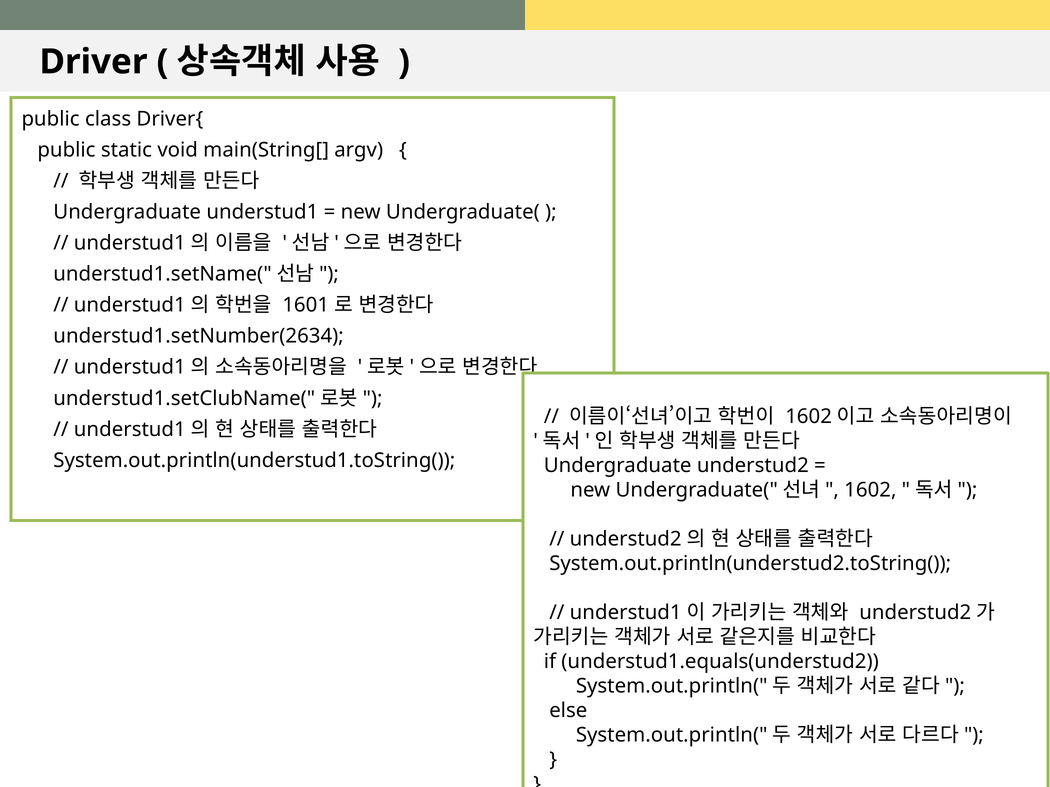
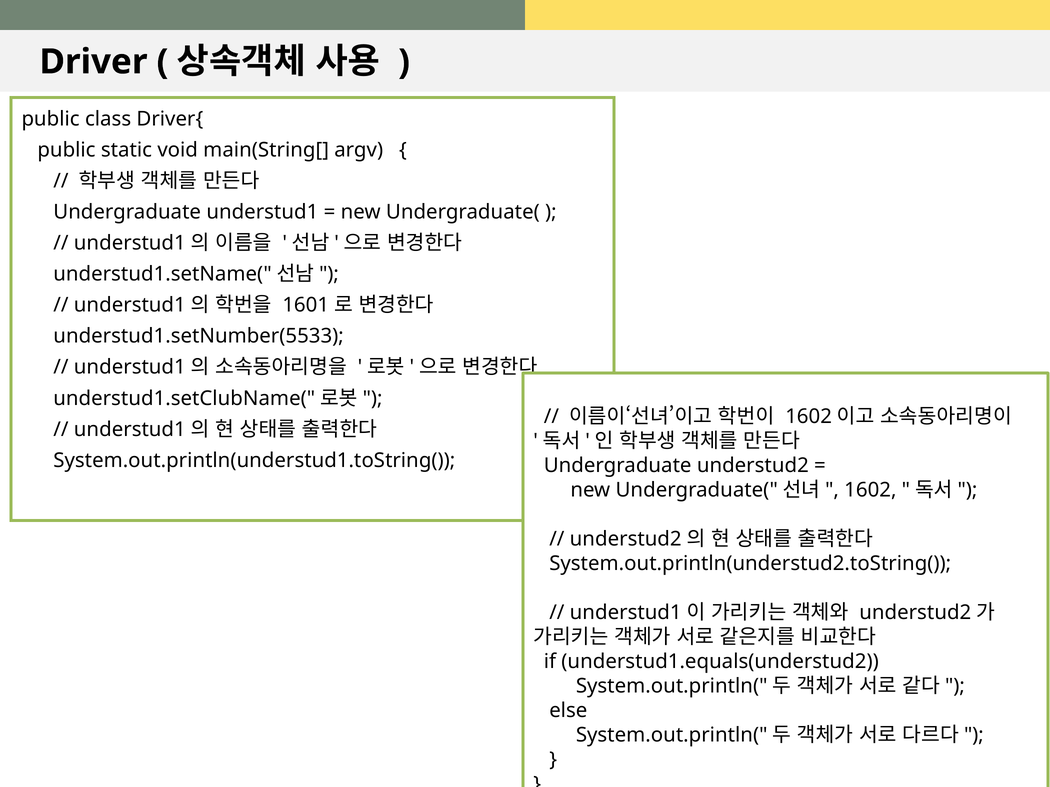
understud1.setNumber(2634: understud1.setNumber(2634 -> understud1.setNumber(5533
